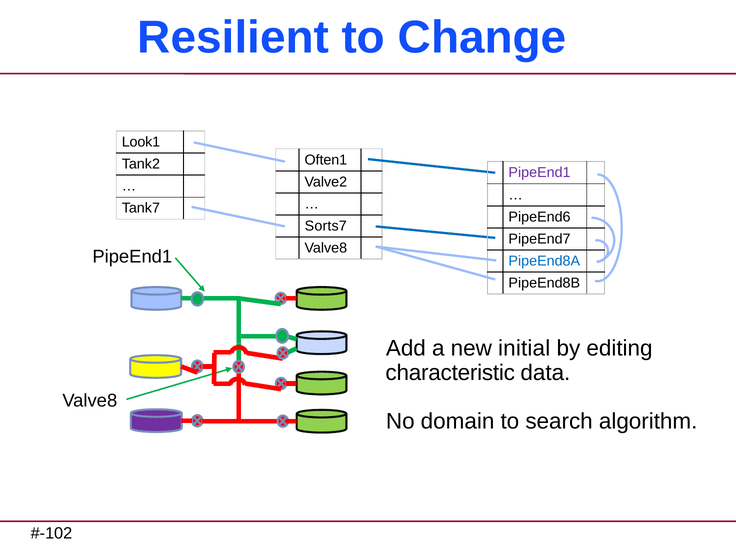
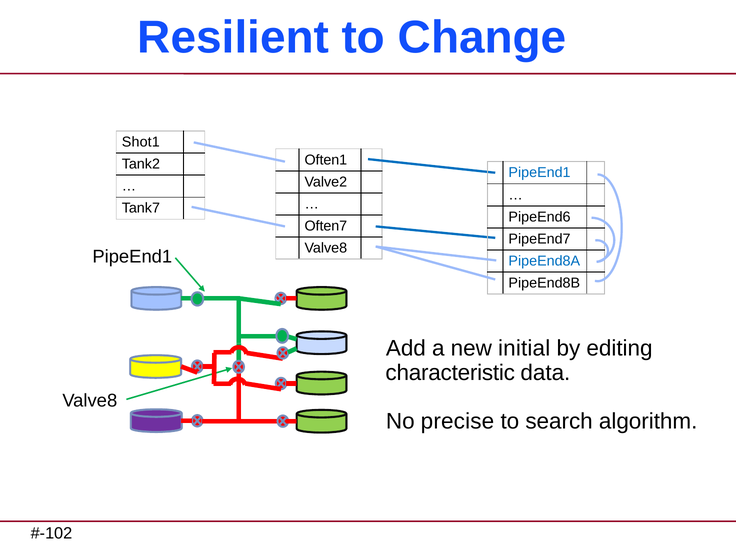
Look1: Look1 -> Shot1
PipeEnd1 at (540, 173) colour: purple -> blue
Sorts7: Sorts7 -> Often7
domain: domain -> precise
